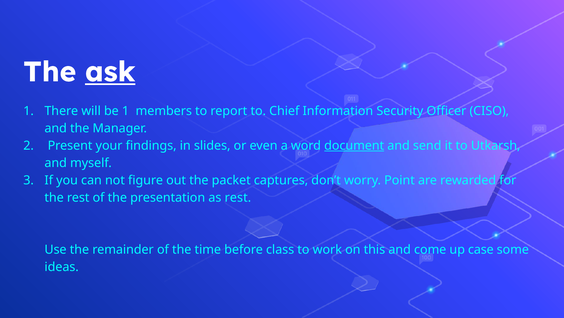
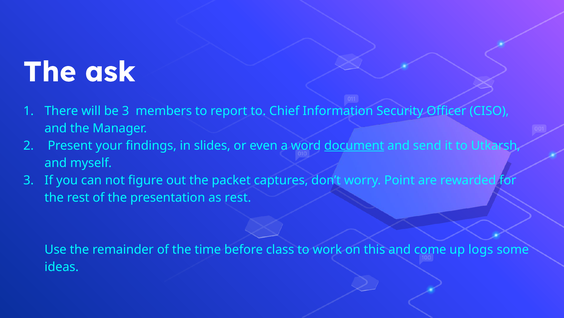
ask underline: present -> none
be 1: 1 -> 3
case: case -> logs
